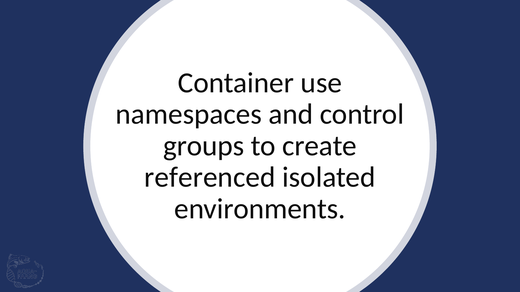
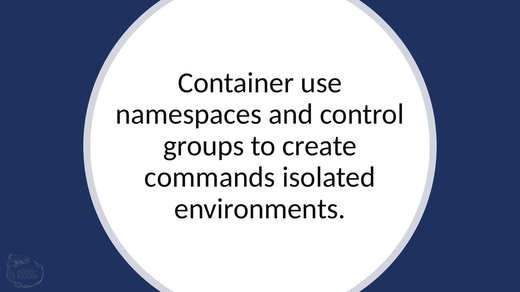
referenced: referenced -> commands
